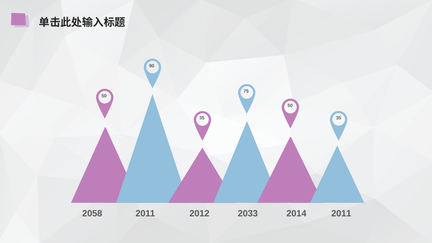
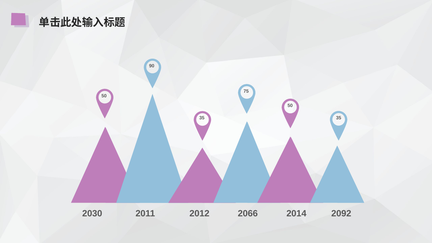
2058: 2058 -> 2030
2033: 2033 -> 2066
2014 2011: 2011 -> 2092
